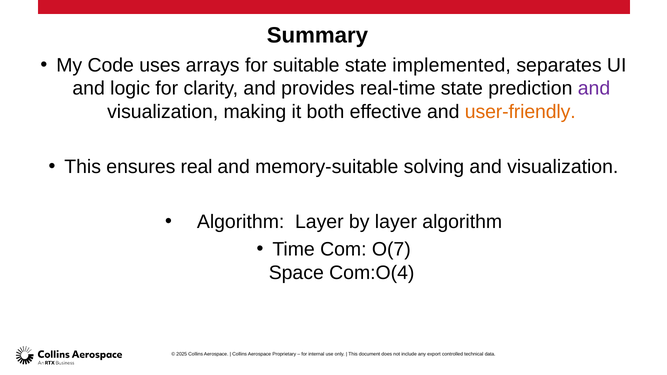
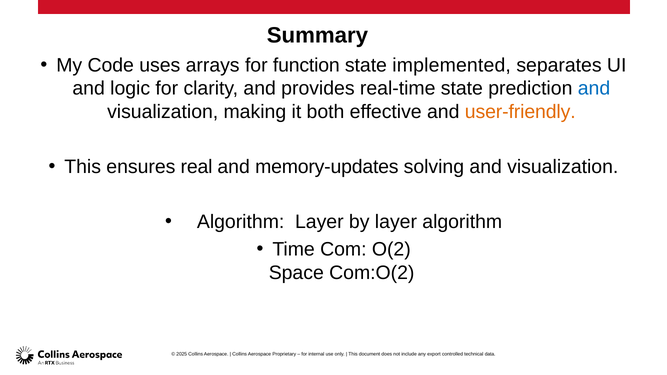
suitable: suitable -> function
and at (594, 89) colour: purple -> blue
memory-suitable: memory-suitable -> memory-updates
O(7: O(7 -> O(2
Com:O(4: Com:O(4 -> Com:O(2
